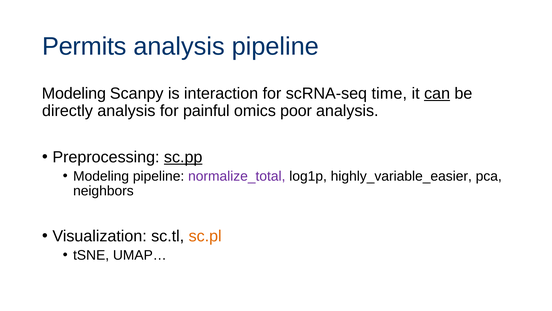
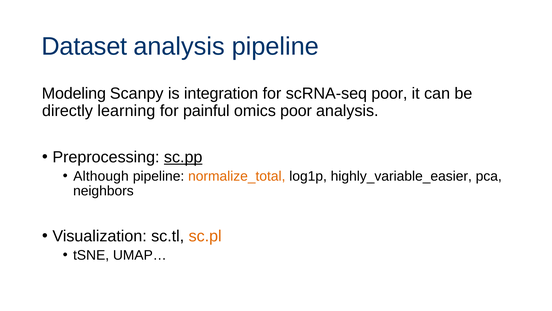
Permits: Permits -> Dataset
interaction: interaction -> integration
scRNA-seq time: time -> poor
can underline: present -> none
directly analysis: analysis -> learning
Modeling at (101, 176): Modeling -> Although
normalize_total colour: purple -> orange
